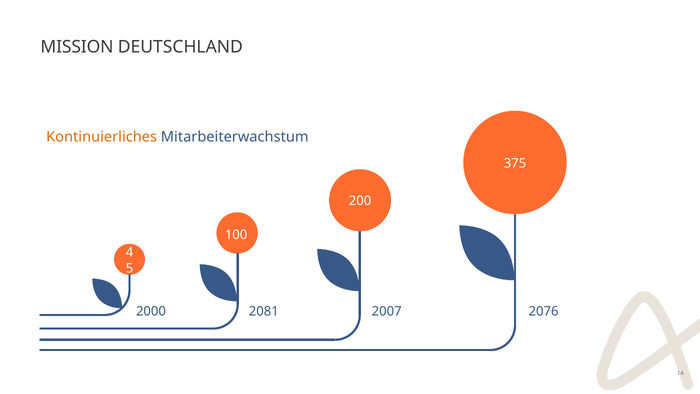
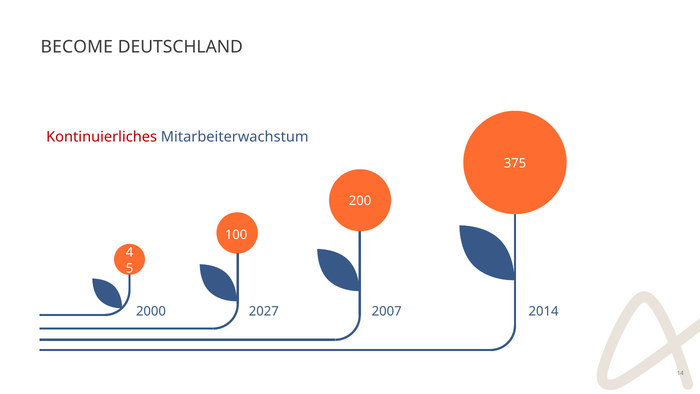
MISSION: MISSION -> BECOME
Kontinuierliches colour: orange -> red
2081: 2081 -> 2027
2076: 2076 -> 2014
